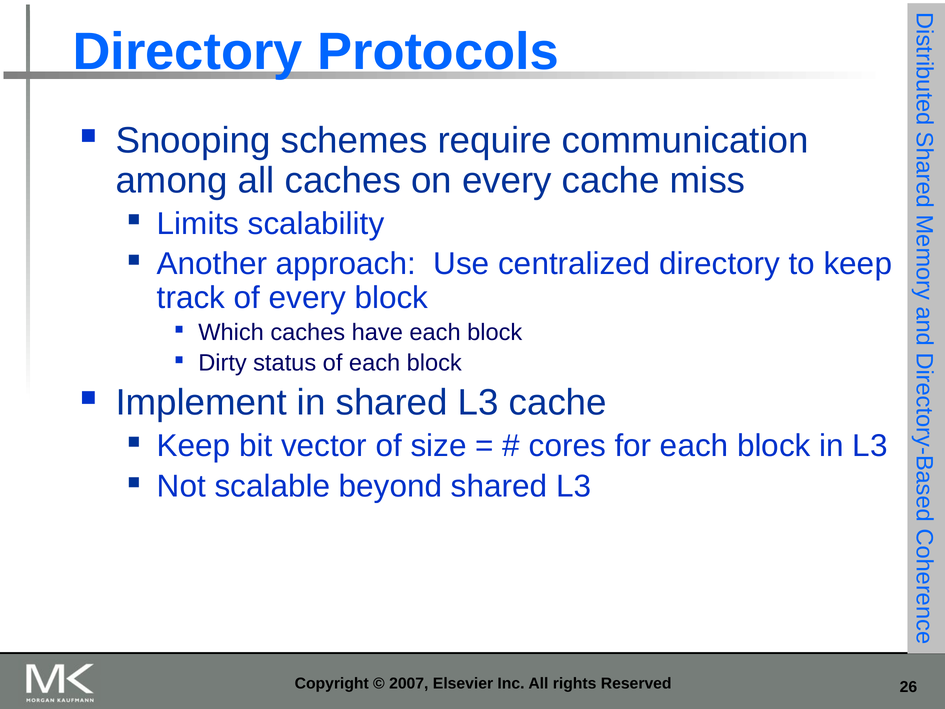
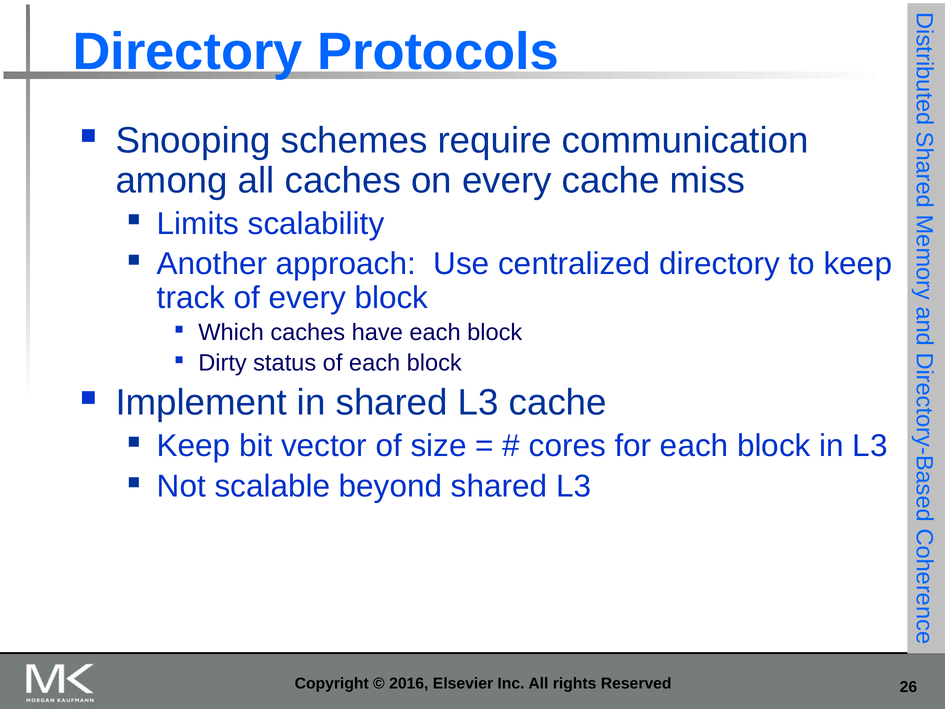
2007: 2007 -> 2016
